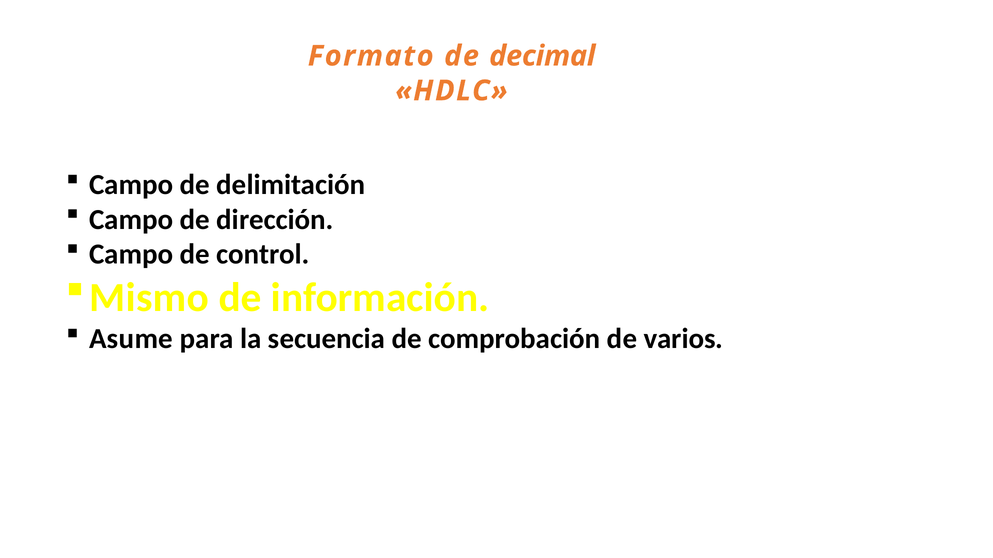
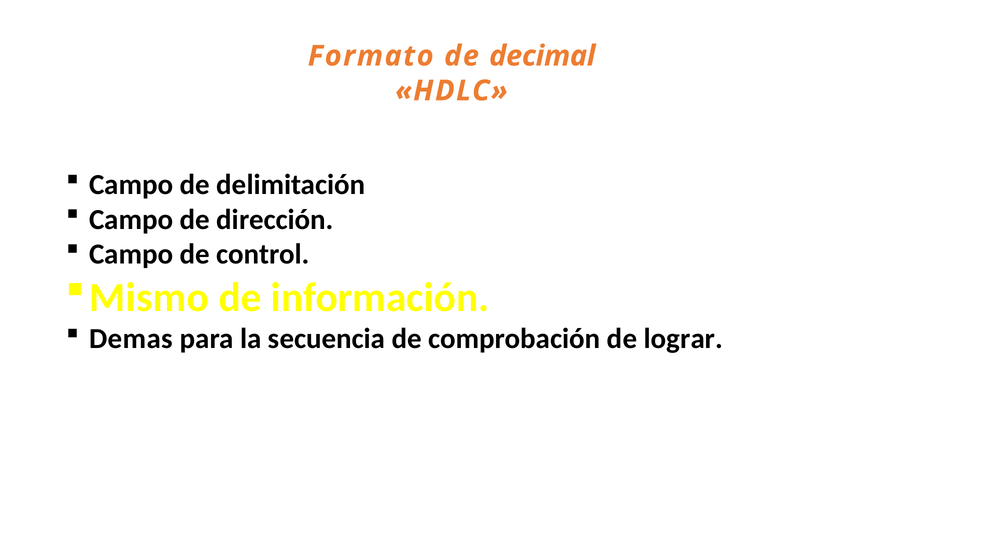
Asume: Asume -> Demas
varios: varios -> lograr
